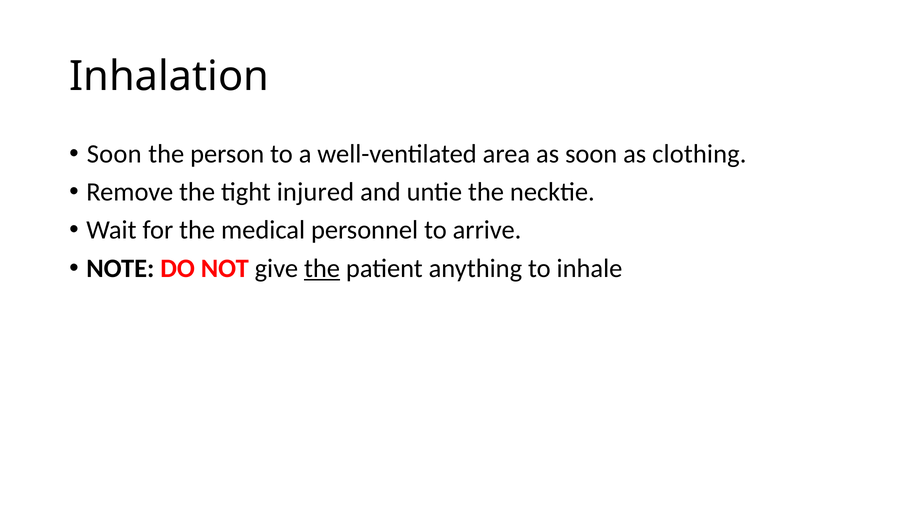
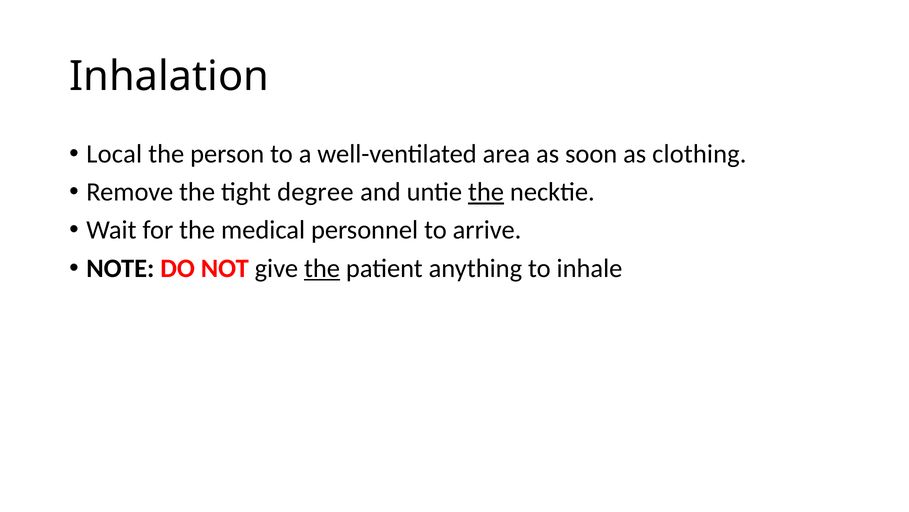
Soon at (114, 154): Soon -> Local
injured: injured -> degree
the at (486, 192) underline: none -> present
